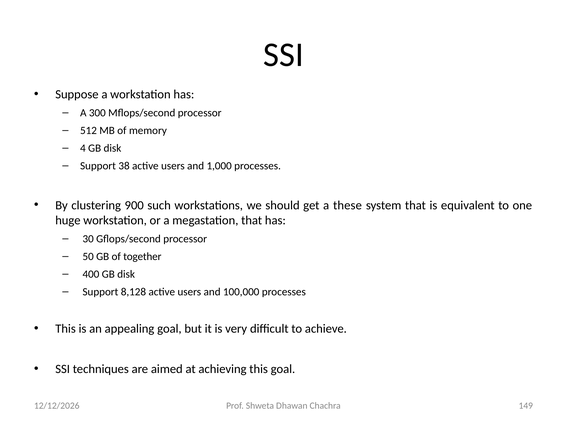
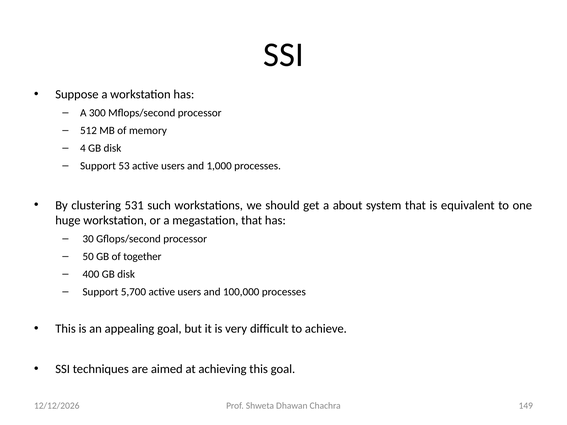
38: 38 -> 53
900: 900 -> 531
these: these -> about
8,128: 8,128 -> 5,700
